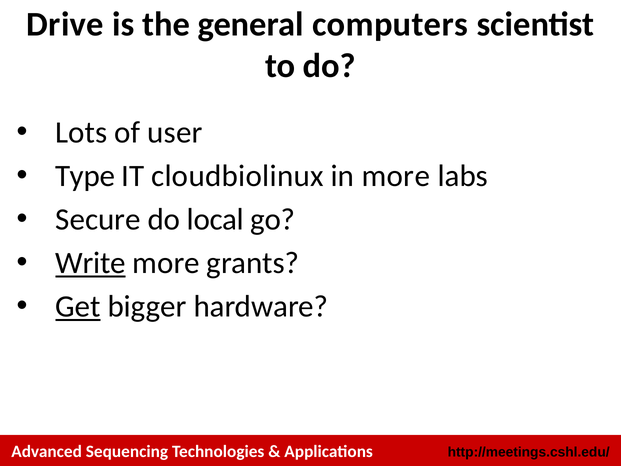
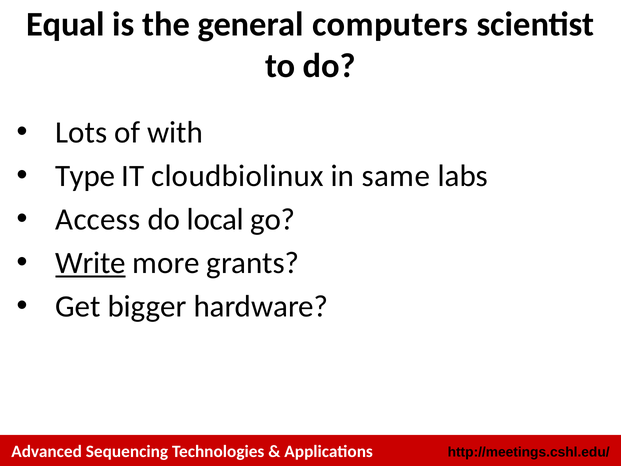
Drive: Drive -> Equal
user: user -> with
in more: more -> same
Secure: Secure -> Access
Get underline: present -> none
